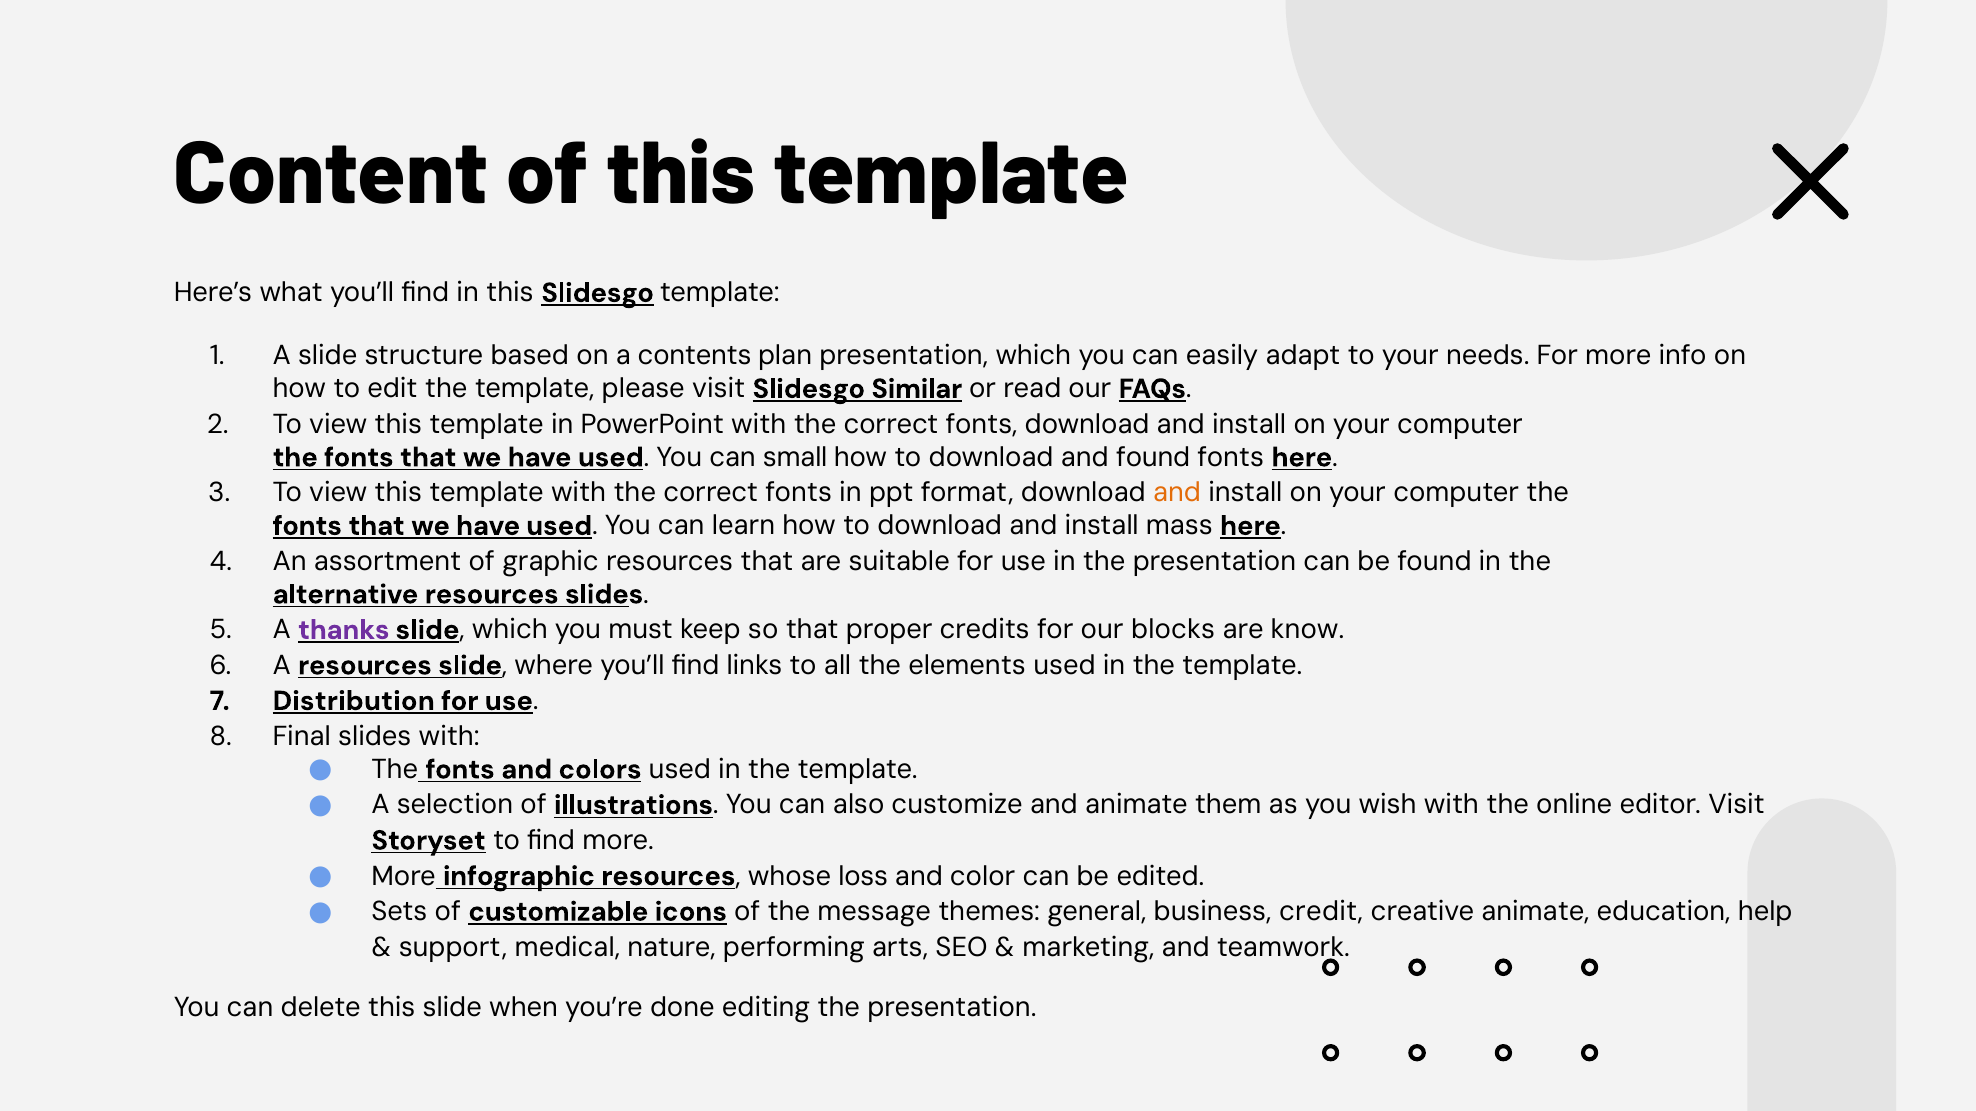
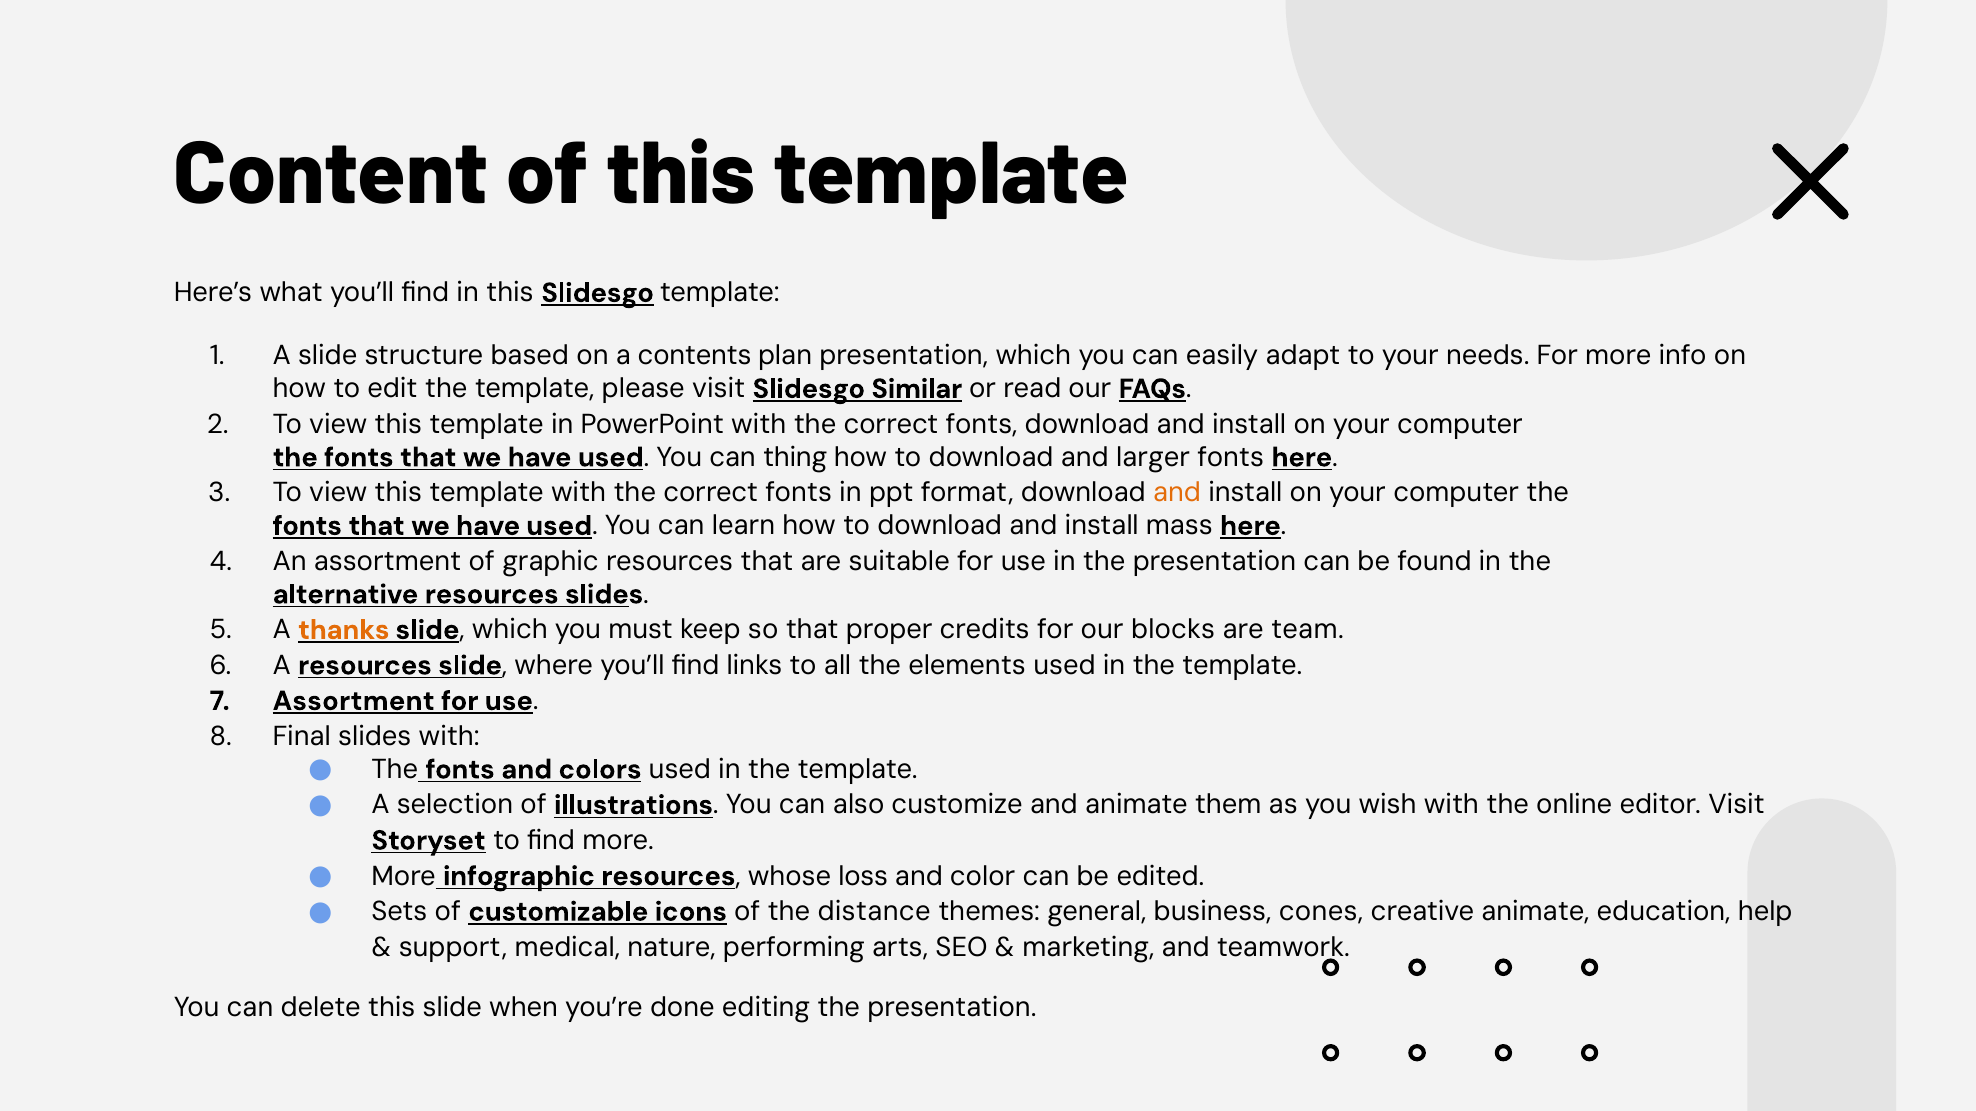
small: small -> thing
and found: found -> larger
thanks colour: purple -> orange
know: know -> team
Distribution at (354, 701): Distribution -> Assortment
message: message -> distance
credit: credit -> cones
